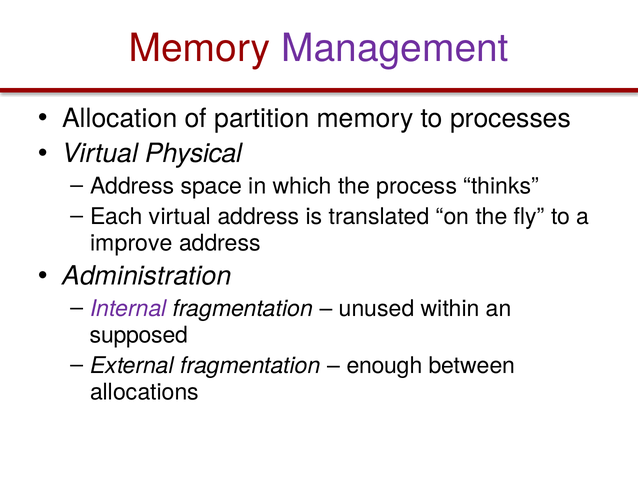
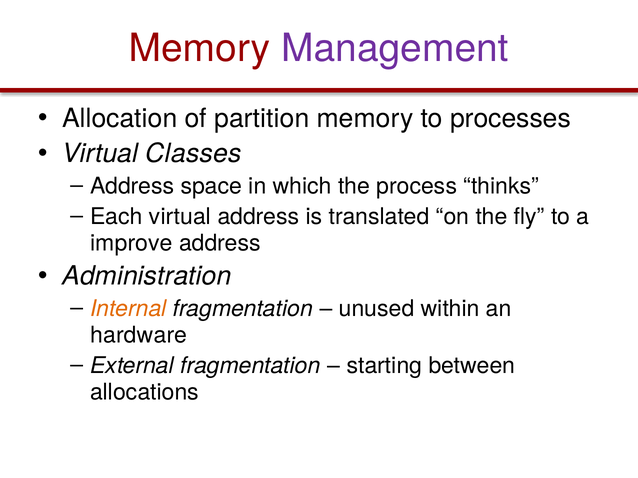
Physical: Physical -> Classes
Internal colour: purple -> orange
supposed: supposed -> hardware
enough: enough -> starting
